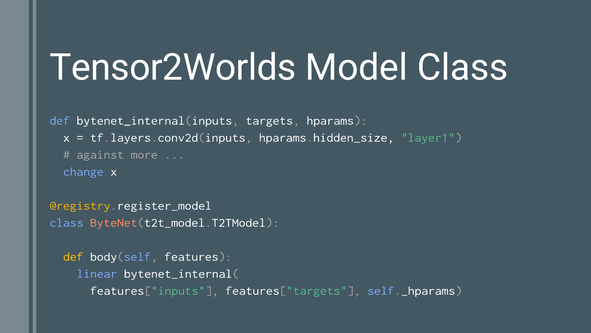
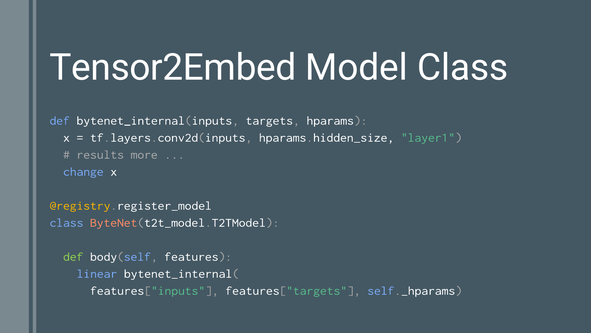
Tensor2Worlds: Tensor2Worlds -> Tensor2Embed
against: against -> results
def at (73, 256) colour: yellow -> light green
